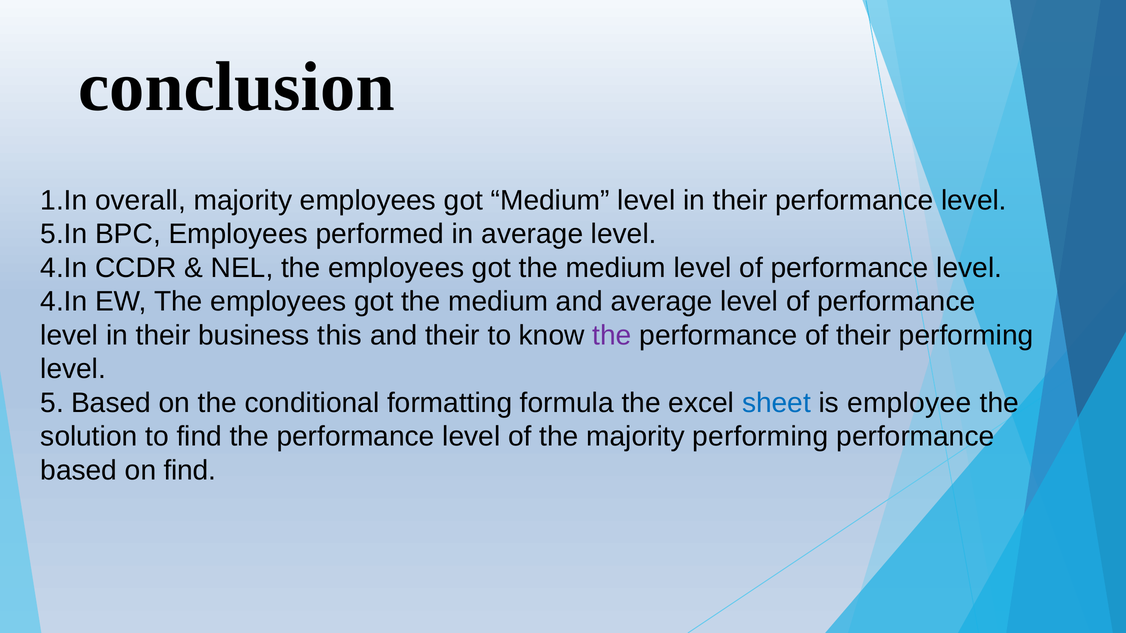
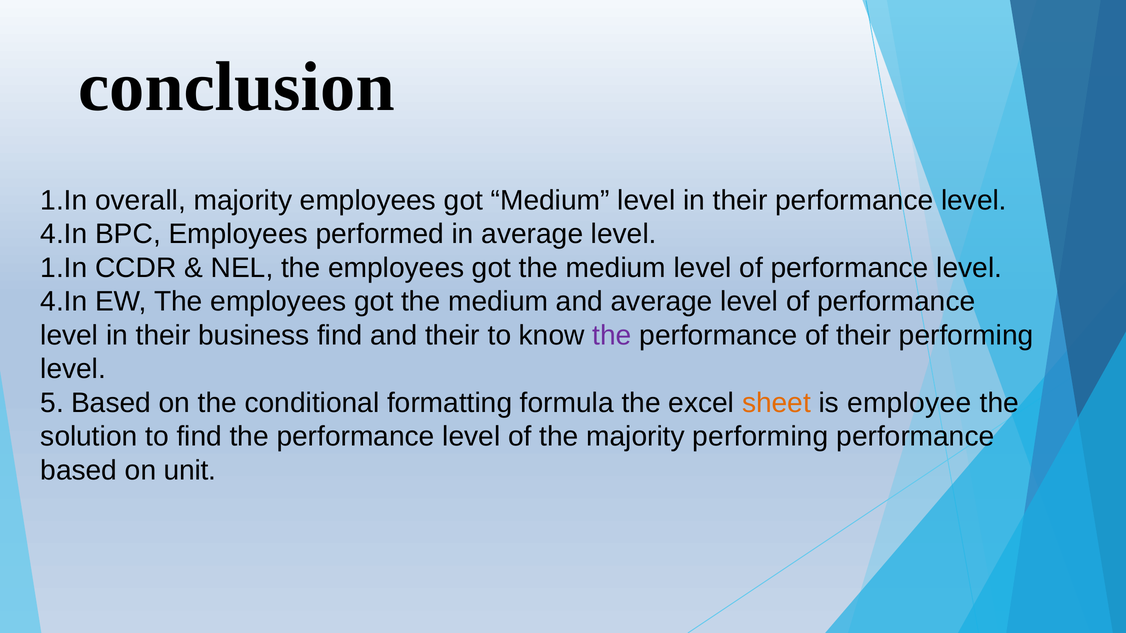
5.In at (64, 234): 5.In -> 4.In
4.In at (64, 268): 4.In -> 1.In
business this: this -> find
sheet colour: blue -> orange
on find: find -> unit
